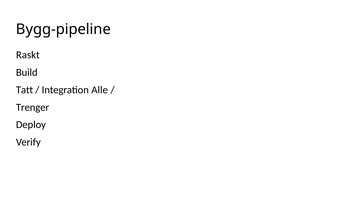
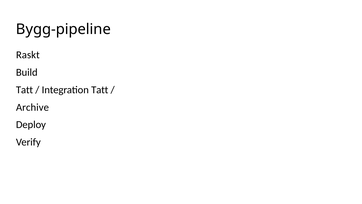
Integration Alle: Alle -> Tatt
Trenger: Trenger -> Archive
